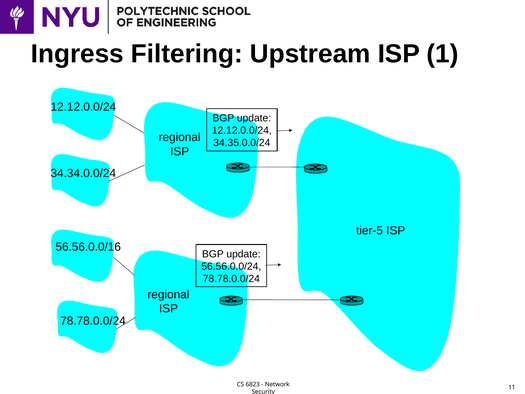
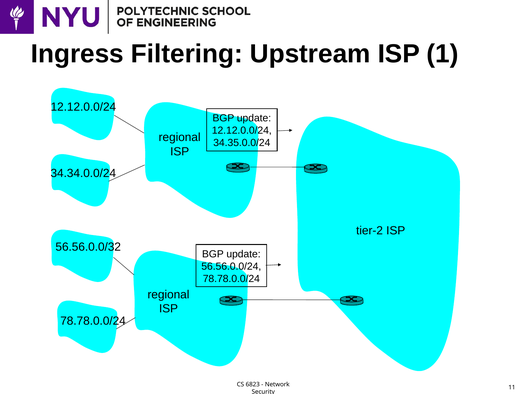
tier-5: tier-5 -> tier-2
56.56.0.0/16: 56.56.0.0/16 -> 56.56.0.0/32
